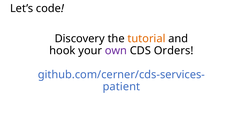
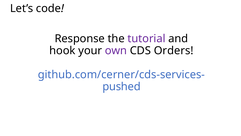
Discovery: Discovery -> Response
tutorial colour: orange -> purple
patient: patient -> pushed
